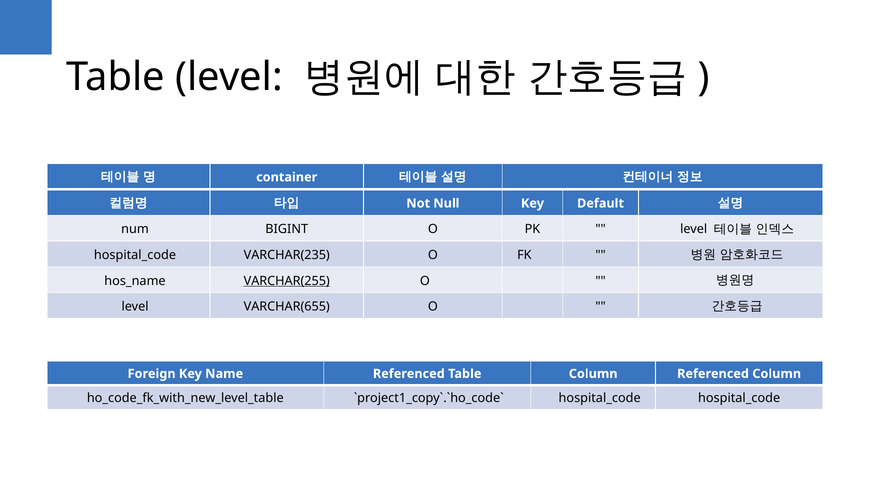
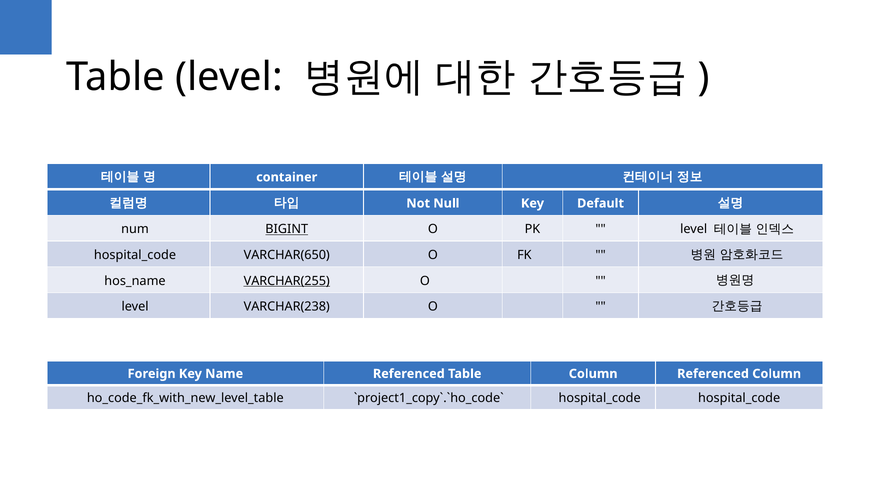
BIGINT underline: none -> present
VARCHAR(235: VARCHAR(235 -> VARCHAR(650
VARCHAR(655: VARCHAR(655 -> VARCHAR(238
